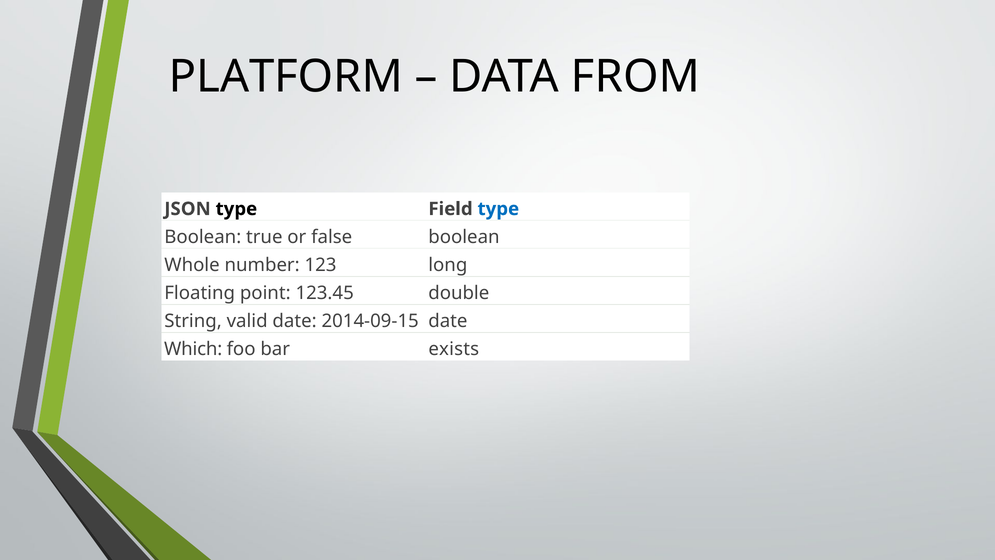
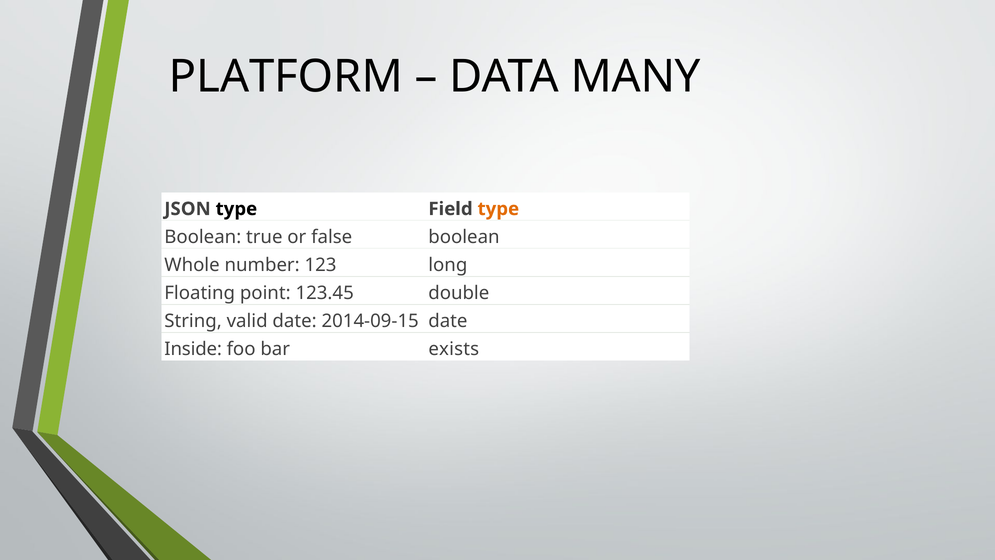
FROM: FROM -> MANY
type at (498, 209) colour: blue -> orange
Which: Which -> Inside
